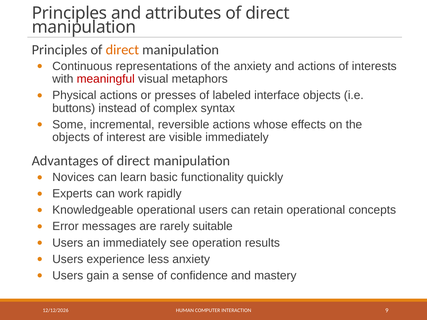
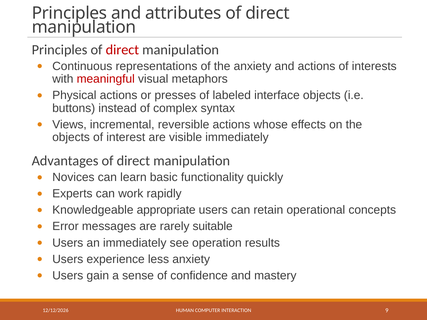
direct at (122, 50) colour: orange -> red
Some: Some -> Views
Knowledgeable operational: operational -> appropriate
